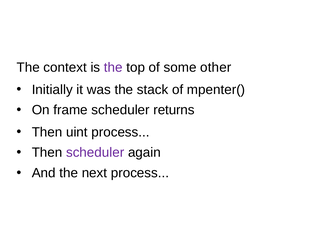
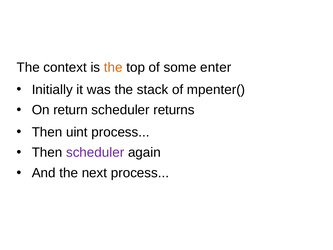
the at (113, 67) colour: purple -> orange
other: other -> enter
frame: frame -> return
